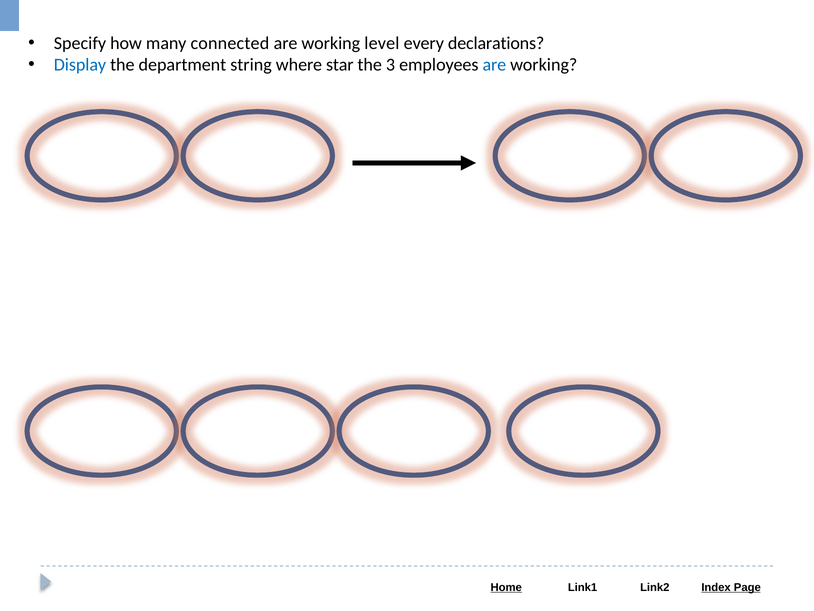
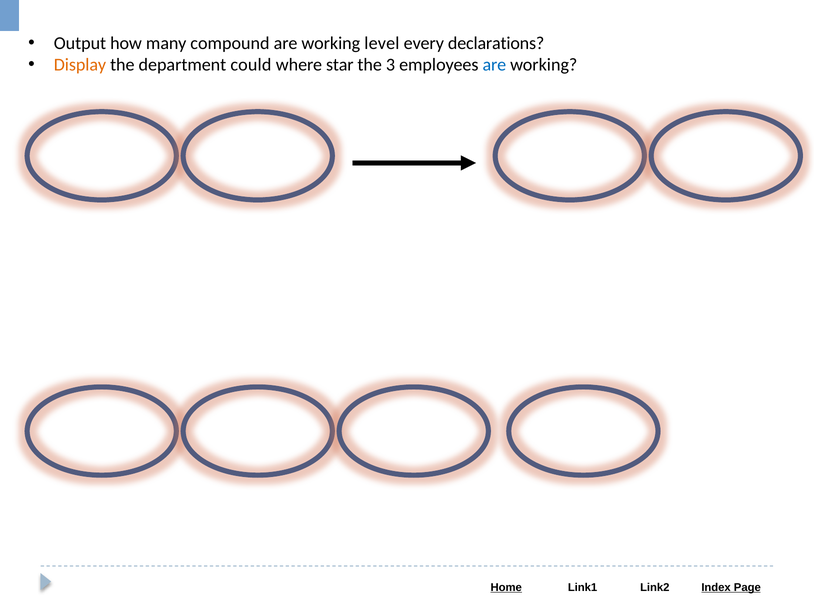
Specify: Specify -> Output
connected: connected -> compound
Display colour: blue -> orange
string: string -> could
